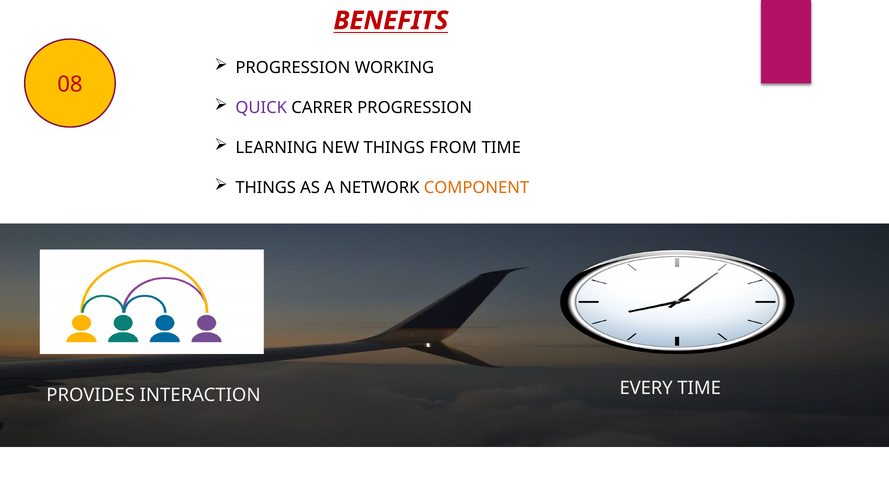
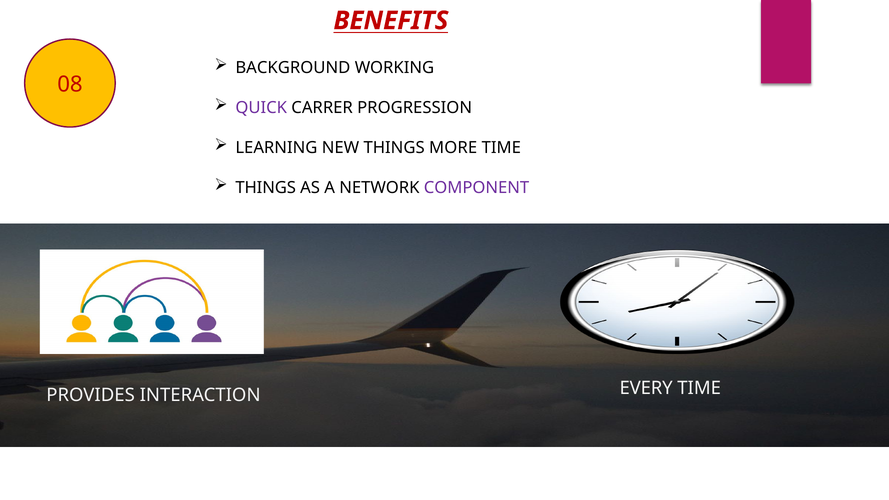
PROGRESSION at (293, 68): PROGRESSION -> BACKGROUND
FROM: FROM -> MORE
COMPONENT colour: orange -> purple
